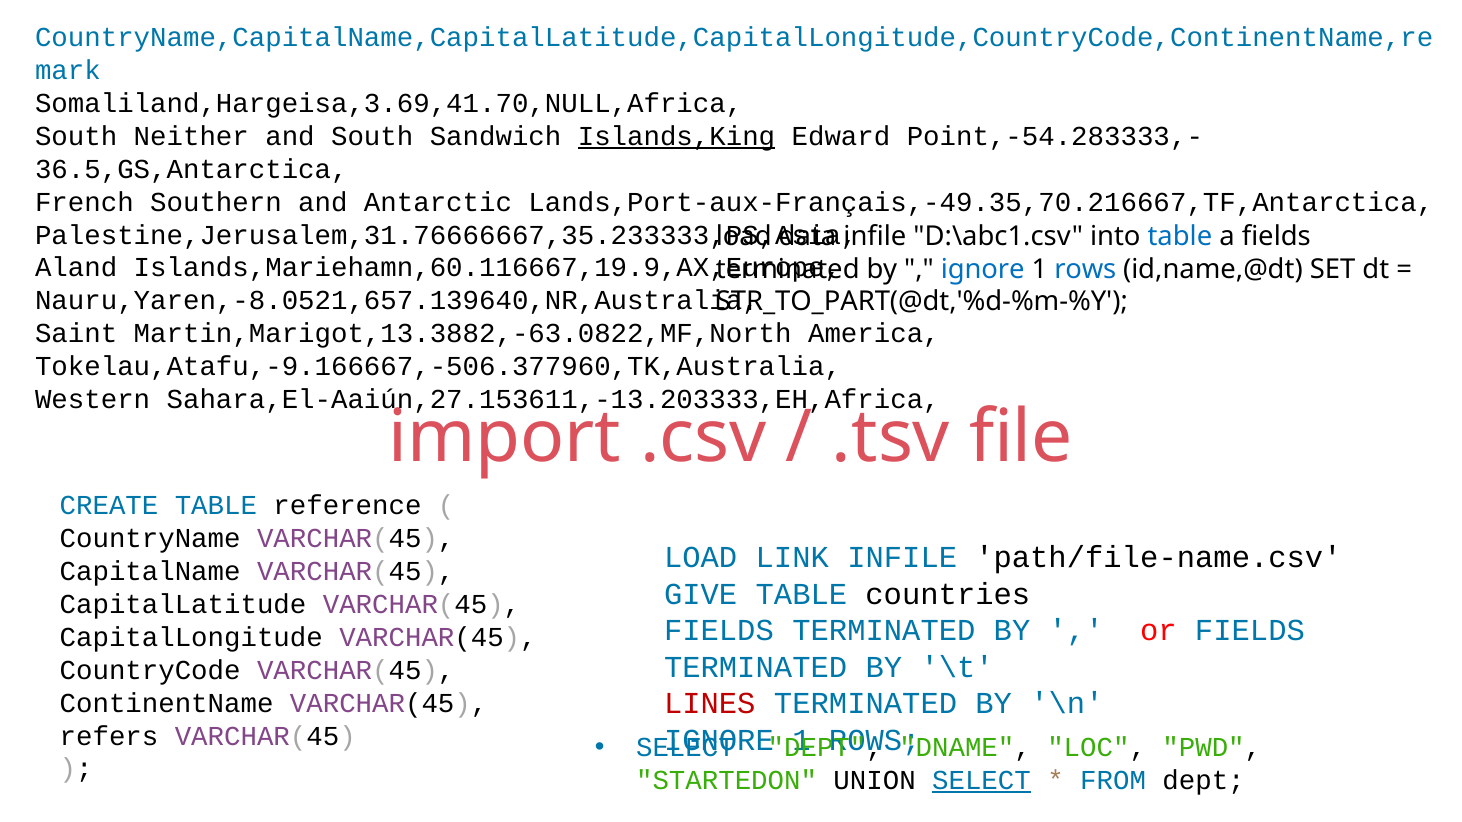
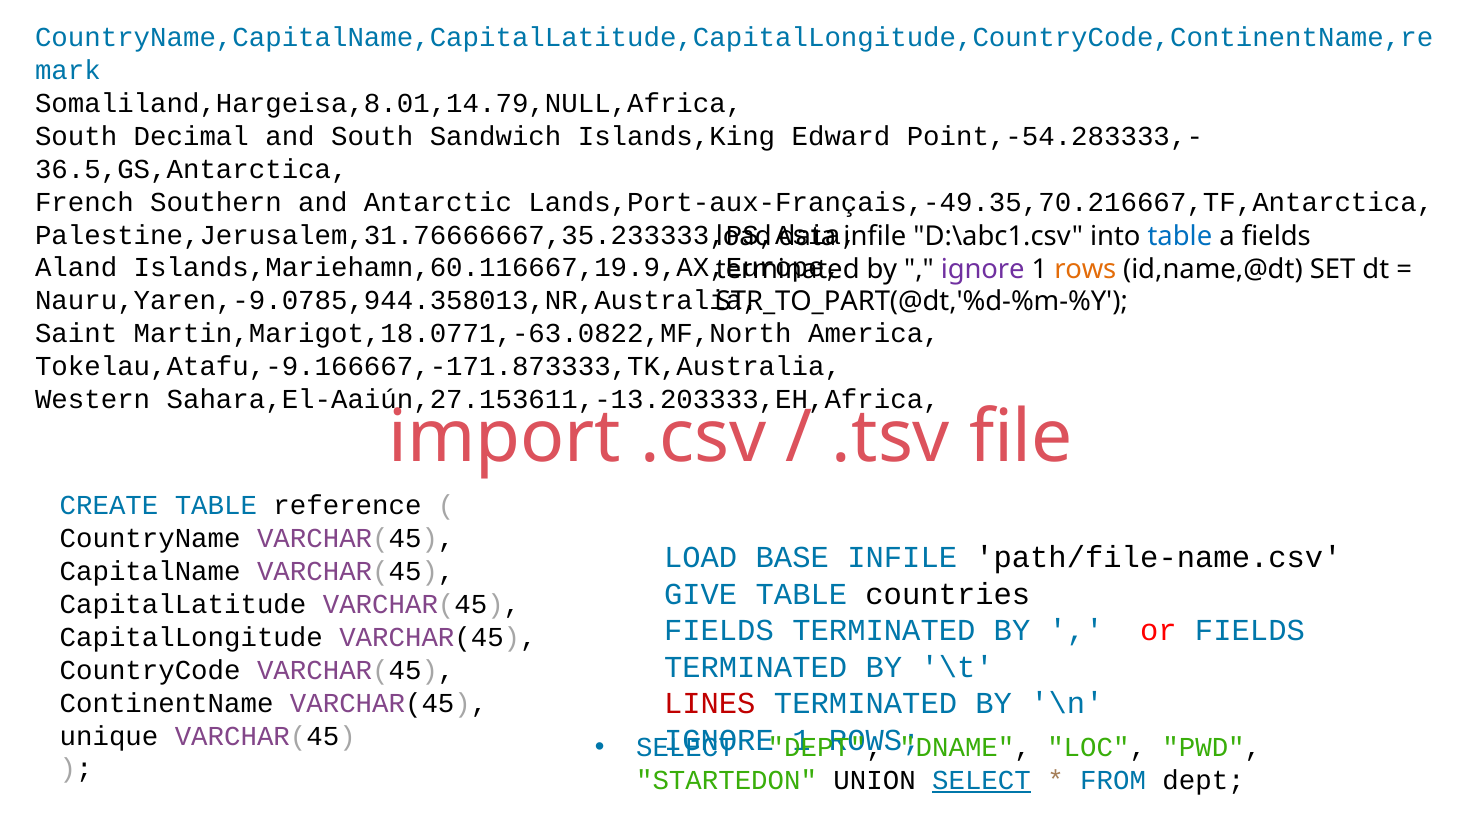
Somaliland,Hargeisa,3.69,41.70,NULL,Africa: Somaliland,Hargeisa,3.69,41.70,NULL,Africa -> Somaliland,Hargeisa,8.01,14.79,NULL,Africa
Neither: Neither -> Decimal
Islands,King underline: present -> none
ignore at (983, 269) colour: blue -> purple
rows at (1085, 269) colour: blue -> orange
Nauru,Yaren,-8.0521,657.139640,NR,Australia: Nauru,Yaren,-8.0521,657.139640,NR,Australia -> Nauru,Yaren,-9.0785,944.358013,NR,Australia
Martin,Marigot,13.3882,-63.0822,MF,North: Martin,Marigot,13.3882,-63.0822,MF,North -> Martin,Marigot,18.0771,-63.0822,MF,North
Tokelau,Atafu,-9.166667,-506.377960,TK,Australia: Tokelau,Atafu,-9.166667,-506.377960,TK,Australia -> Tokelau,Atafu,-9.166667,-171.873333,TK,Australia
LINK: LINK -> BASE
refers: refers -> unique
